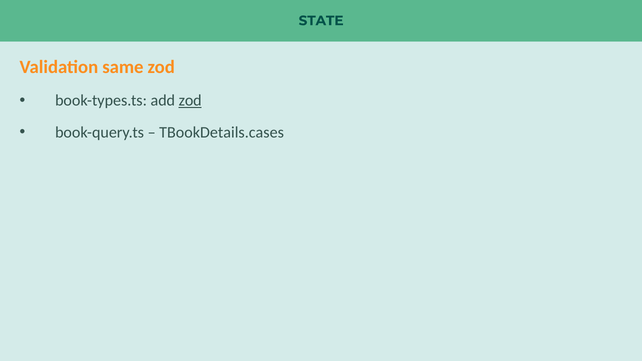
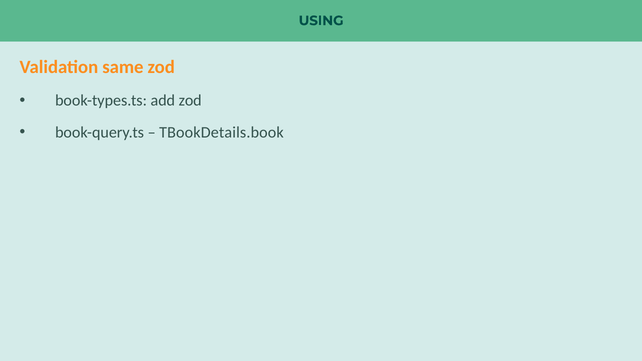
STATE: STATE -> USING
zod at (190, 101) underline: present -> none
TBookDetails.cases: TBookDetails.cases -> TBookDetails.book
